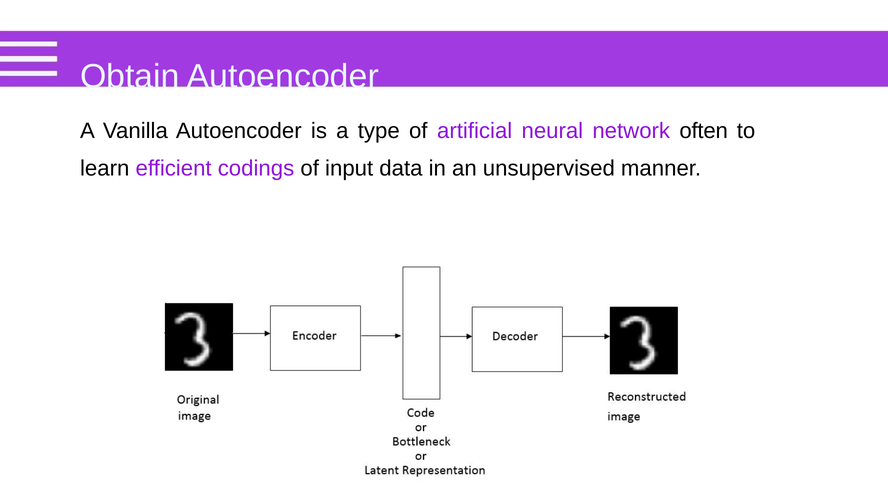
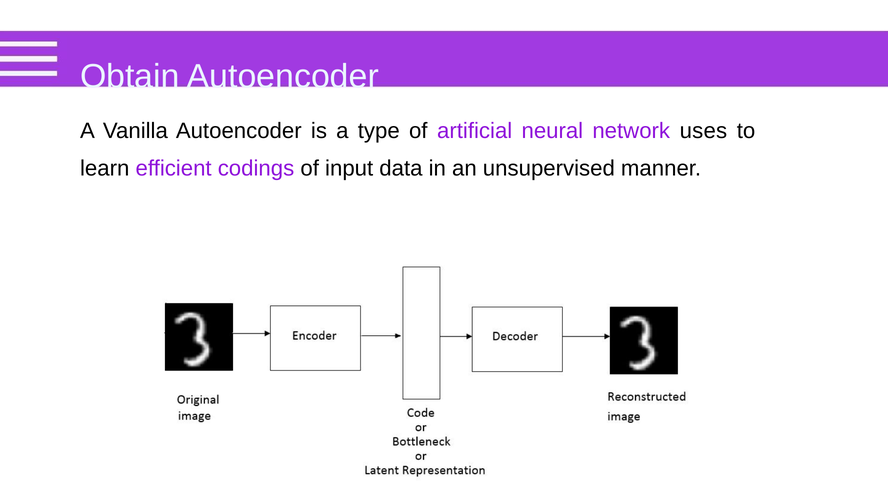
often: often -> uses
